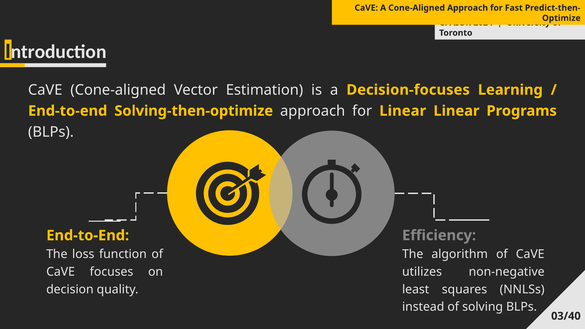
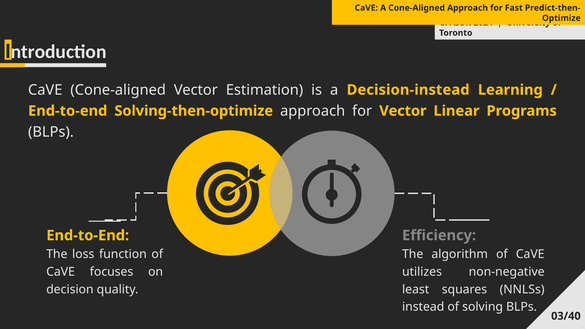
Decision-focuses: Decision-focuses -> Decision-instead
for Linear: Linear -> Vector
